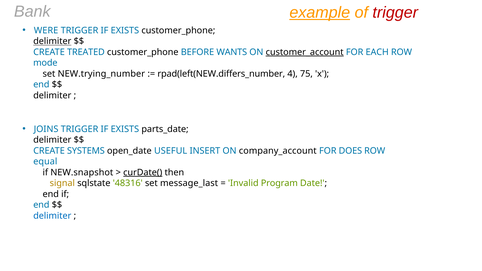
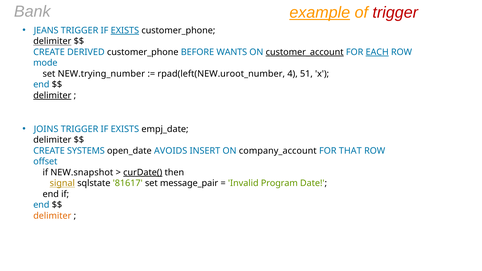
WERE: WERE -> JEANS
EXISTS at (125, 30) underline: none -> present
TREATED: TREATED -> DERIVED
EACH underline: none -> present
rpad(left(NEW.differs_number: rpad(left(NEW.differs_number -> rpad(left(NEW.uroot_number
75: 75 -> 51
delimiter at (52, 96) underline: none -> present
parts_date: parts_date -> empj_date
USEFUL: USEFUL -> AVOIDS
DOES: DOES -> THAT
equal: equal -> offset
signal underline: none -> present
48316: 48316 -> 81617
message_last: message_last -> message_pair
delimiter at (52, 216) colour: blue -> orange
